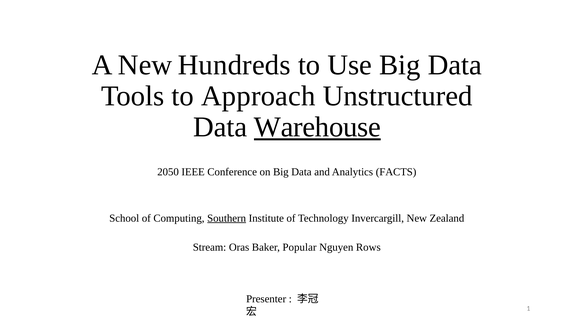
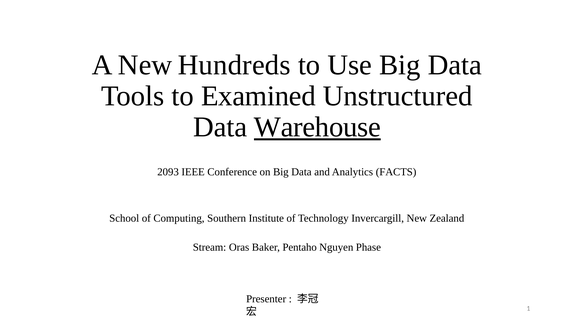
Approach: Approach -> Examined
2050: 2050 -> 2093
Southern underline: present -> none
Popular: Popular -> Pentaho
Rows: Rows -> Phase
